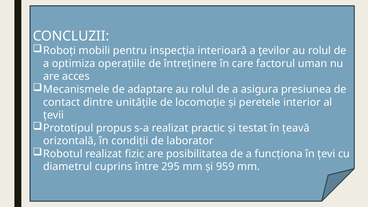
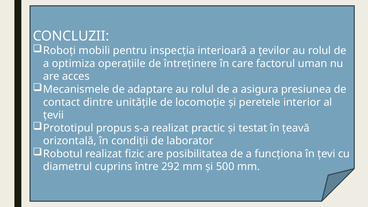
295: 295 -> 292
959: 959 -> 500
